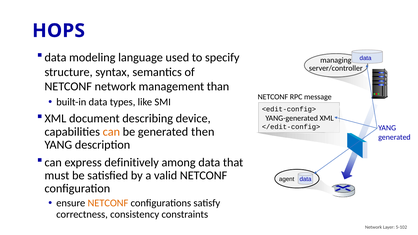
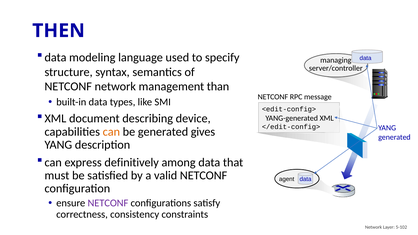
HOPS: HOPS -> THEN
then: then -> gives
NETCONF at (108, 203) colour: orange -> purple
